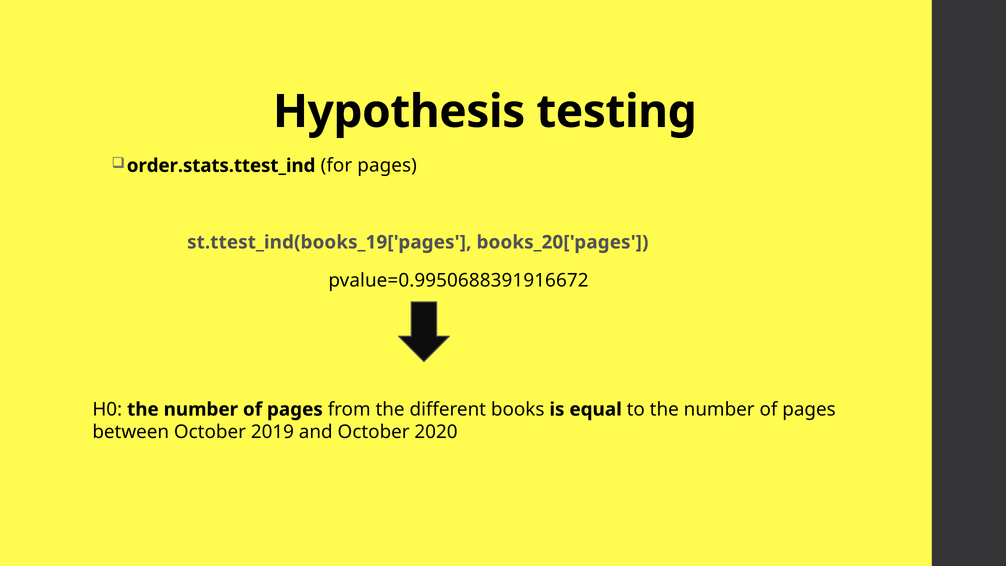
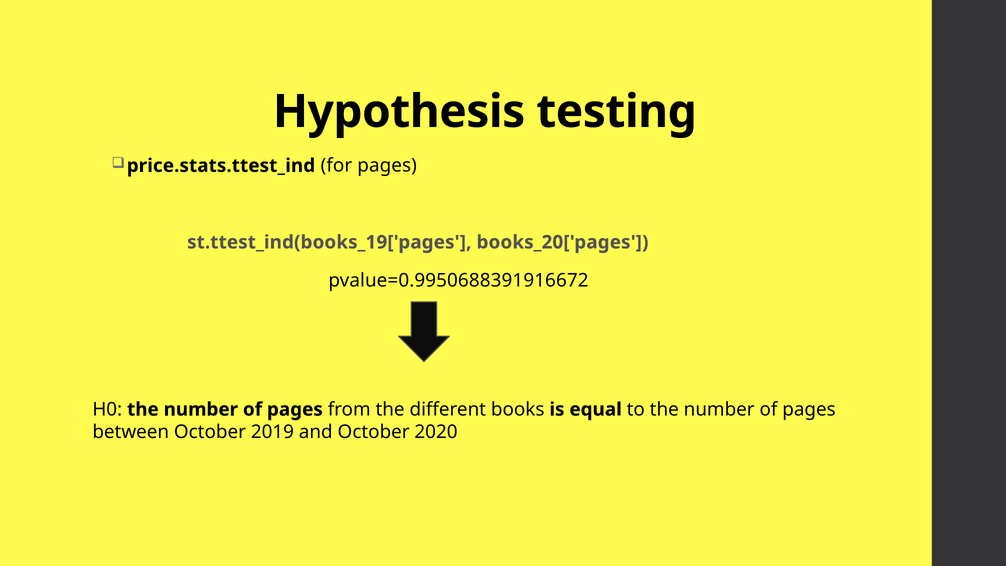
order.stats.ttest_ind: order.stats.ttest_ind -> price.stats.ttest_ind
